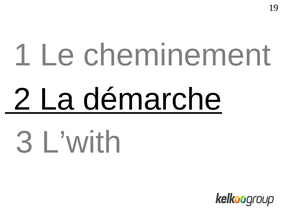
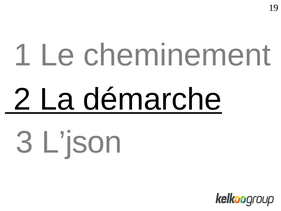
L’with: L’with -> L’json
